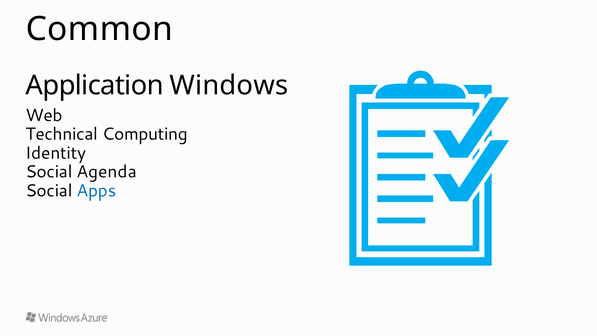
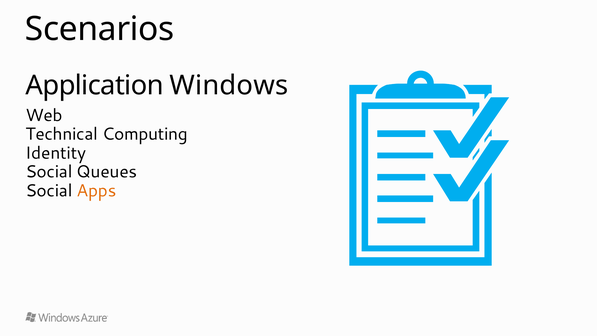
Common: Common -> Scenarios
Agenda: Agenda -> Queues
Apps colour: blue -> orange
